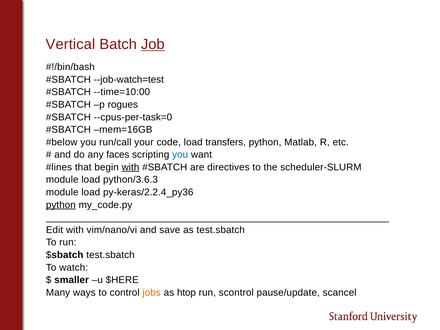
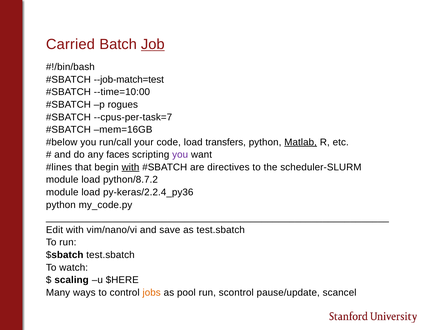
Vertical: Vertical -> Carried
--job-watch=test: --job-watch=test -> --job-match=test
--cpus-per-task=0: --cpus-per-task=0 -> --cpus-per-task=7
Matlab underline: none -> present
you at (180, 155) colour: blue -> purple
python/3.6.3: python/3.6.3 -> python/8.7.2
python at (61, 205) underline: present -> none
smaller: smaller -> scaling
htop: htop -> pool
